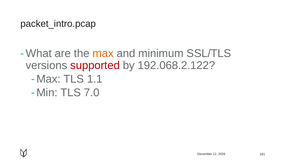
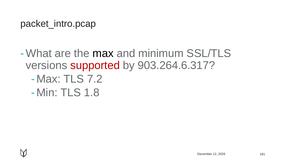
max at (103, 53) colour: orange -> black
192.068.2.122: 192.068.2.122 -> 903.264.6.317
1.1: 1.1 -> 7.2
7.0: 7.0 -> 1.8
